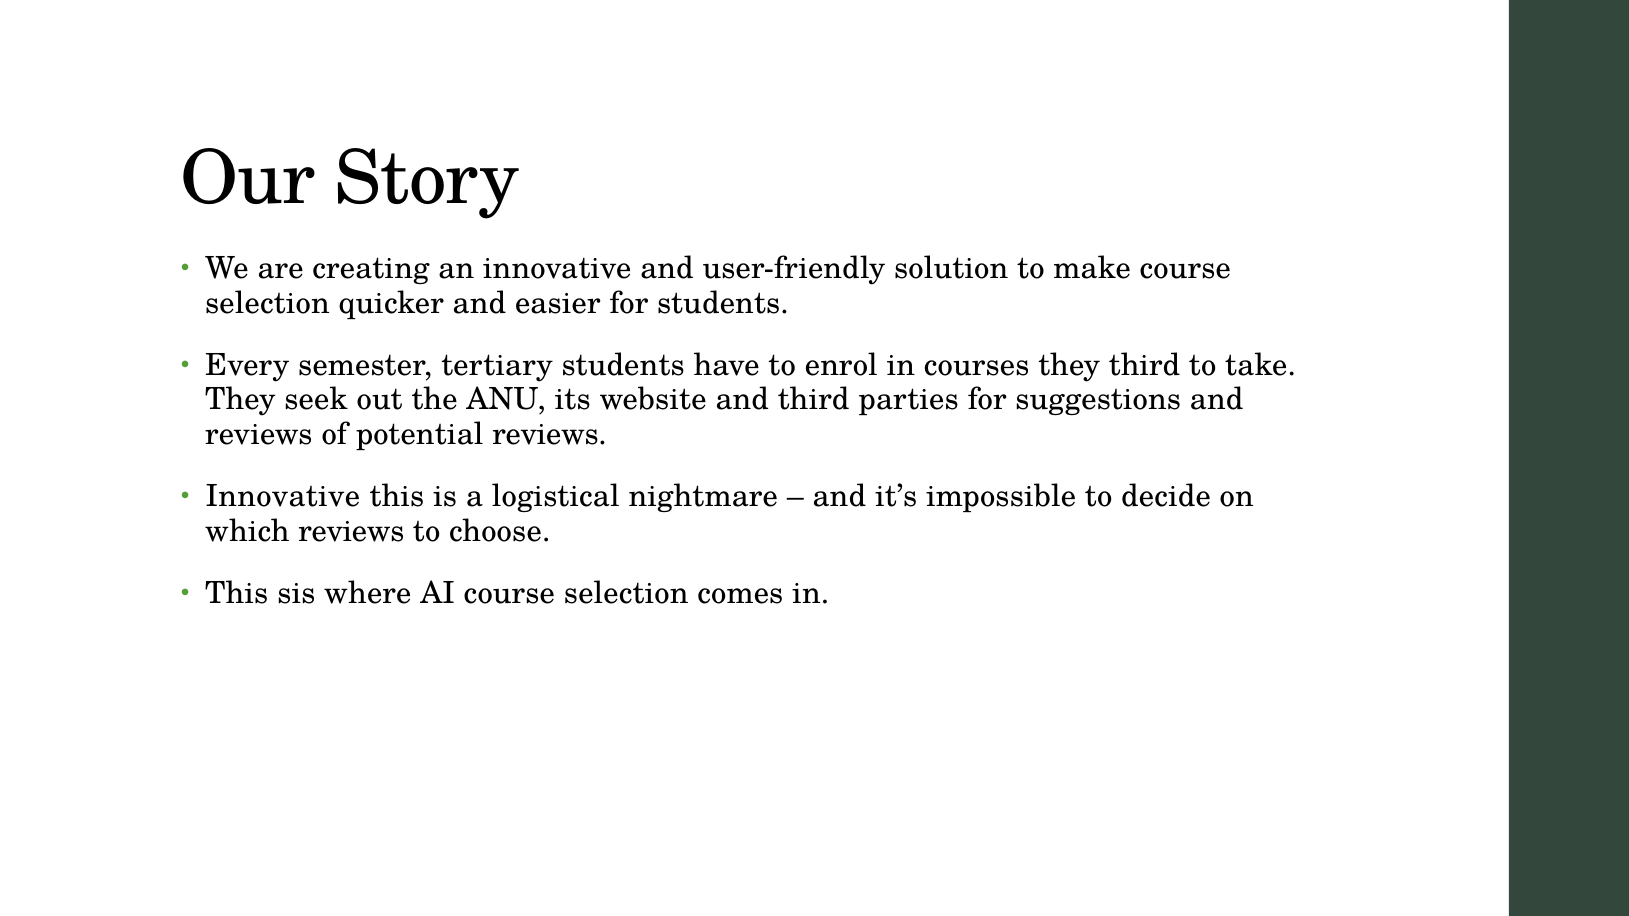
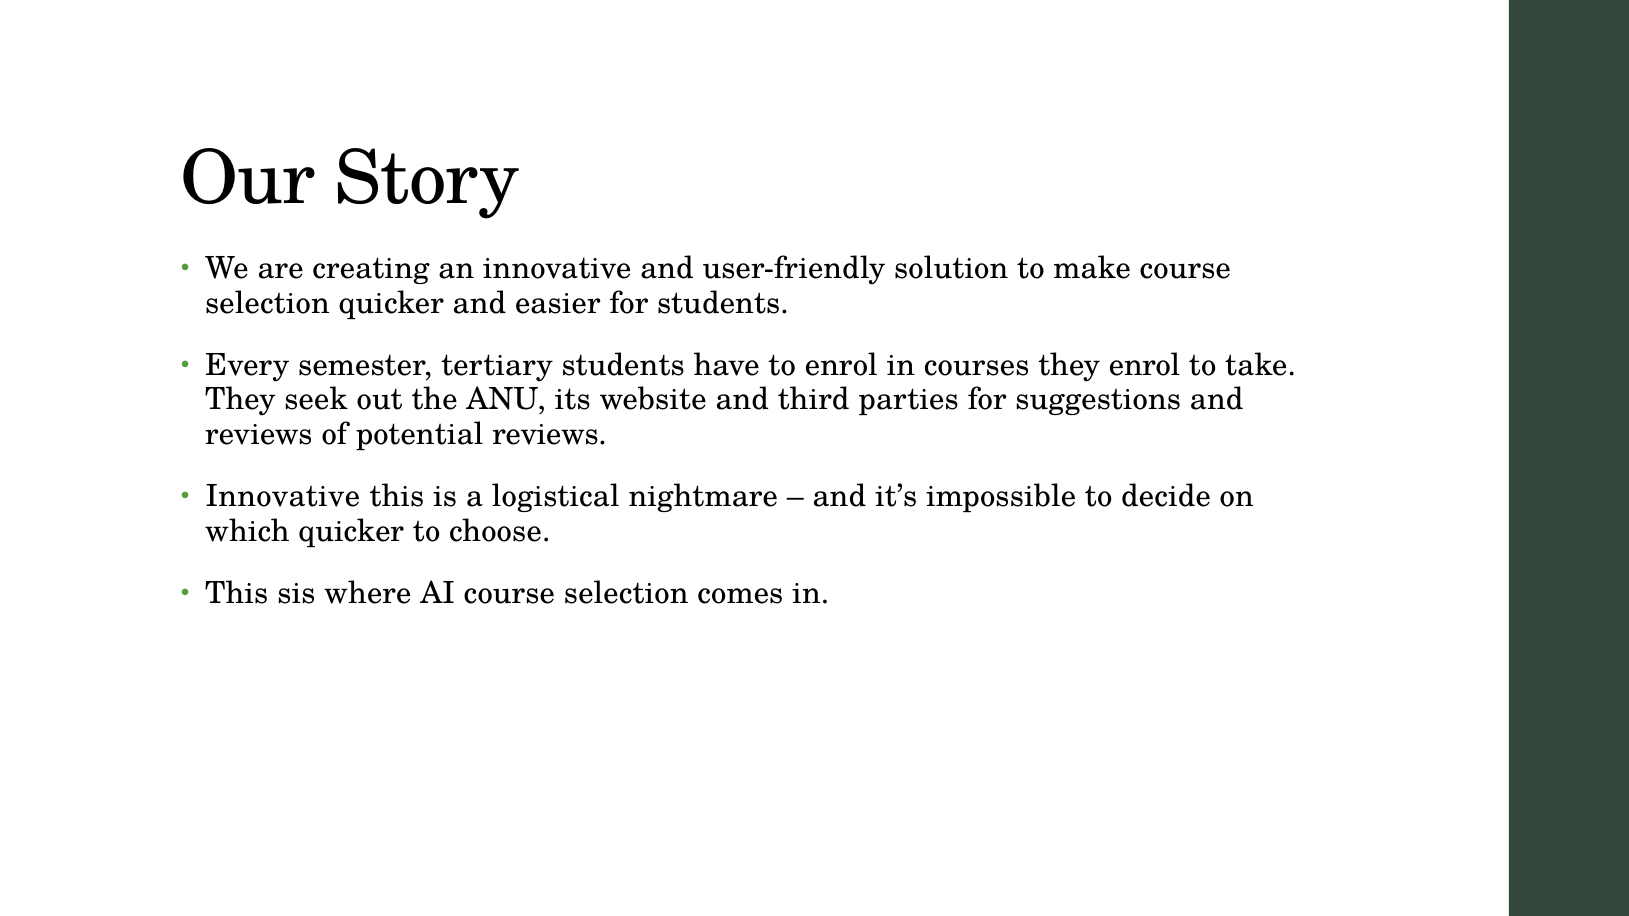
they third: third -> enrol
which reviews: reviews -> quicker
